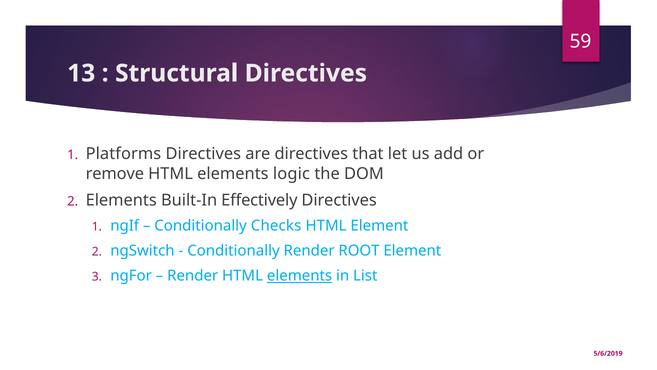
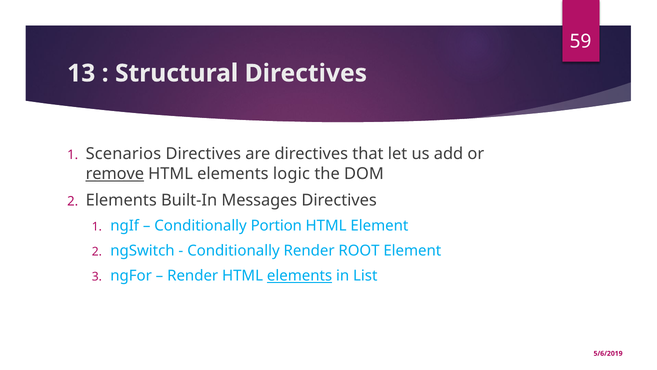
Platforms: Platforms -> Scenarios
remove underline: none -> present
Effectively: Effectively -> Messages
Checks: Checks -> Portion
